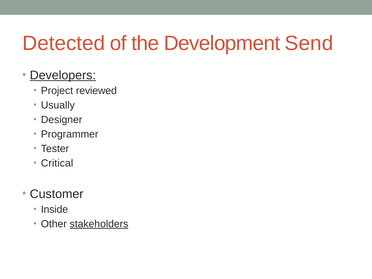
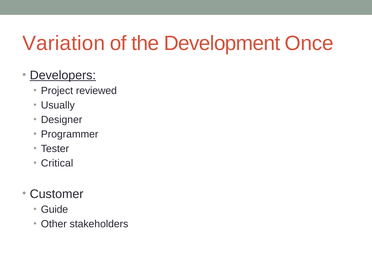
Detected: Detected -> Variation
Send: Send -> Once
Inside: Inside -> Guide
stakeholders underline: present -> none
